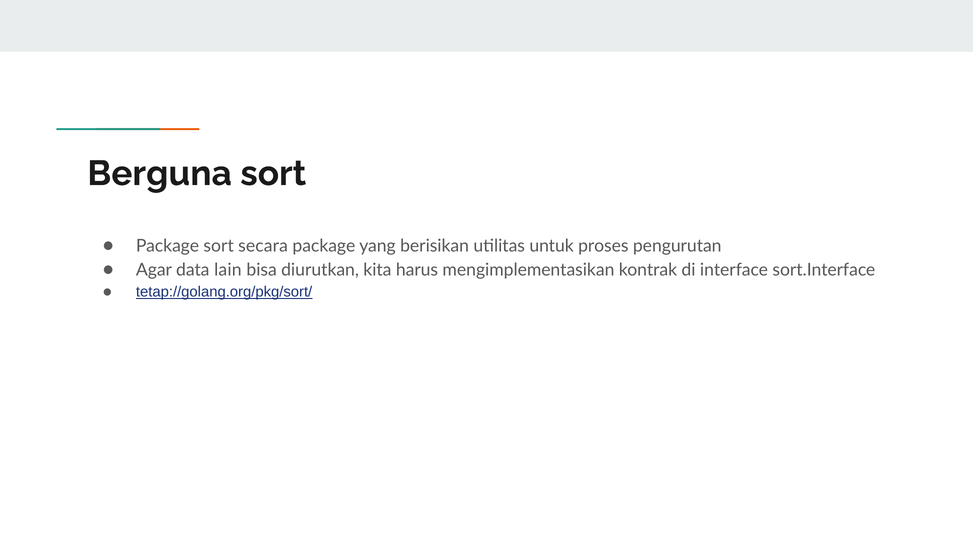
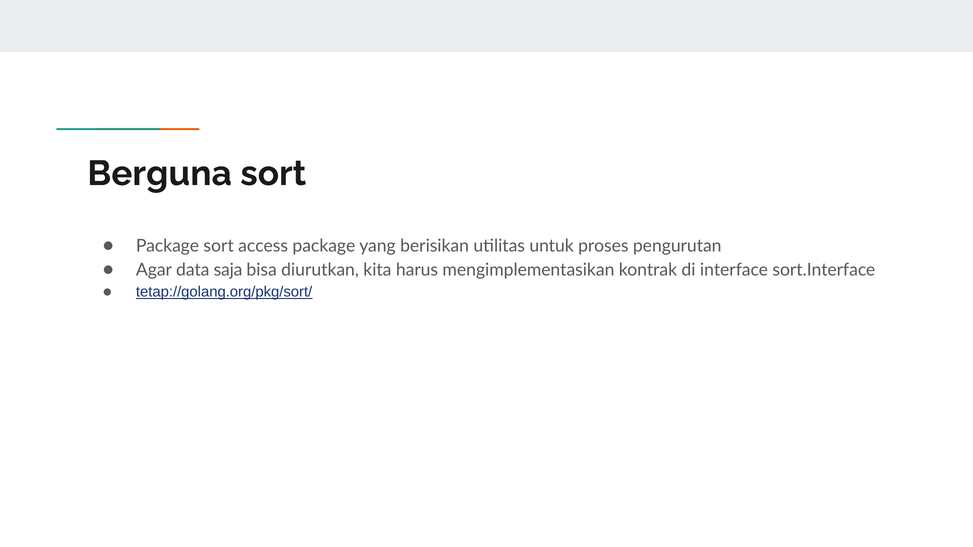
secara: secara -> access
lain: lain -> saja
